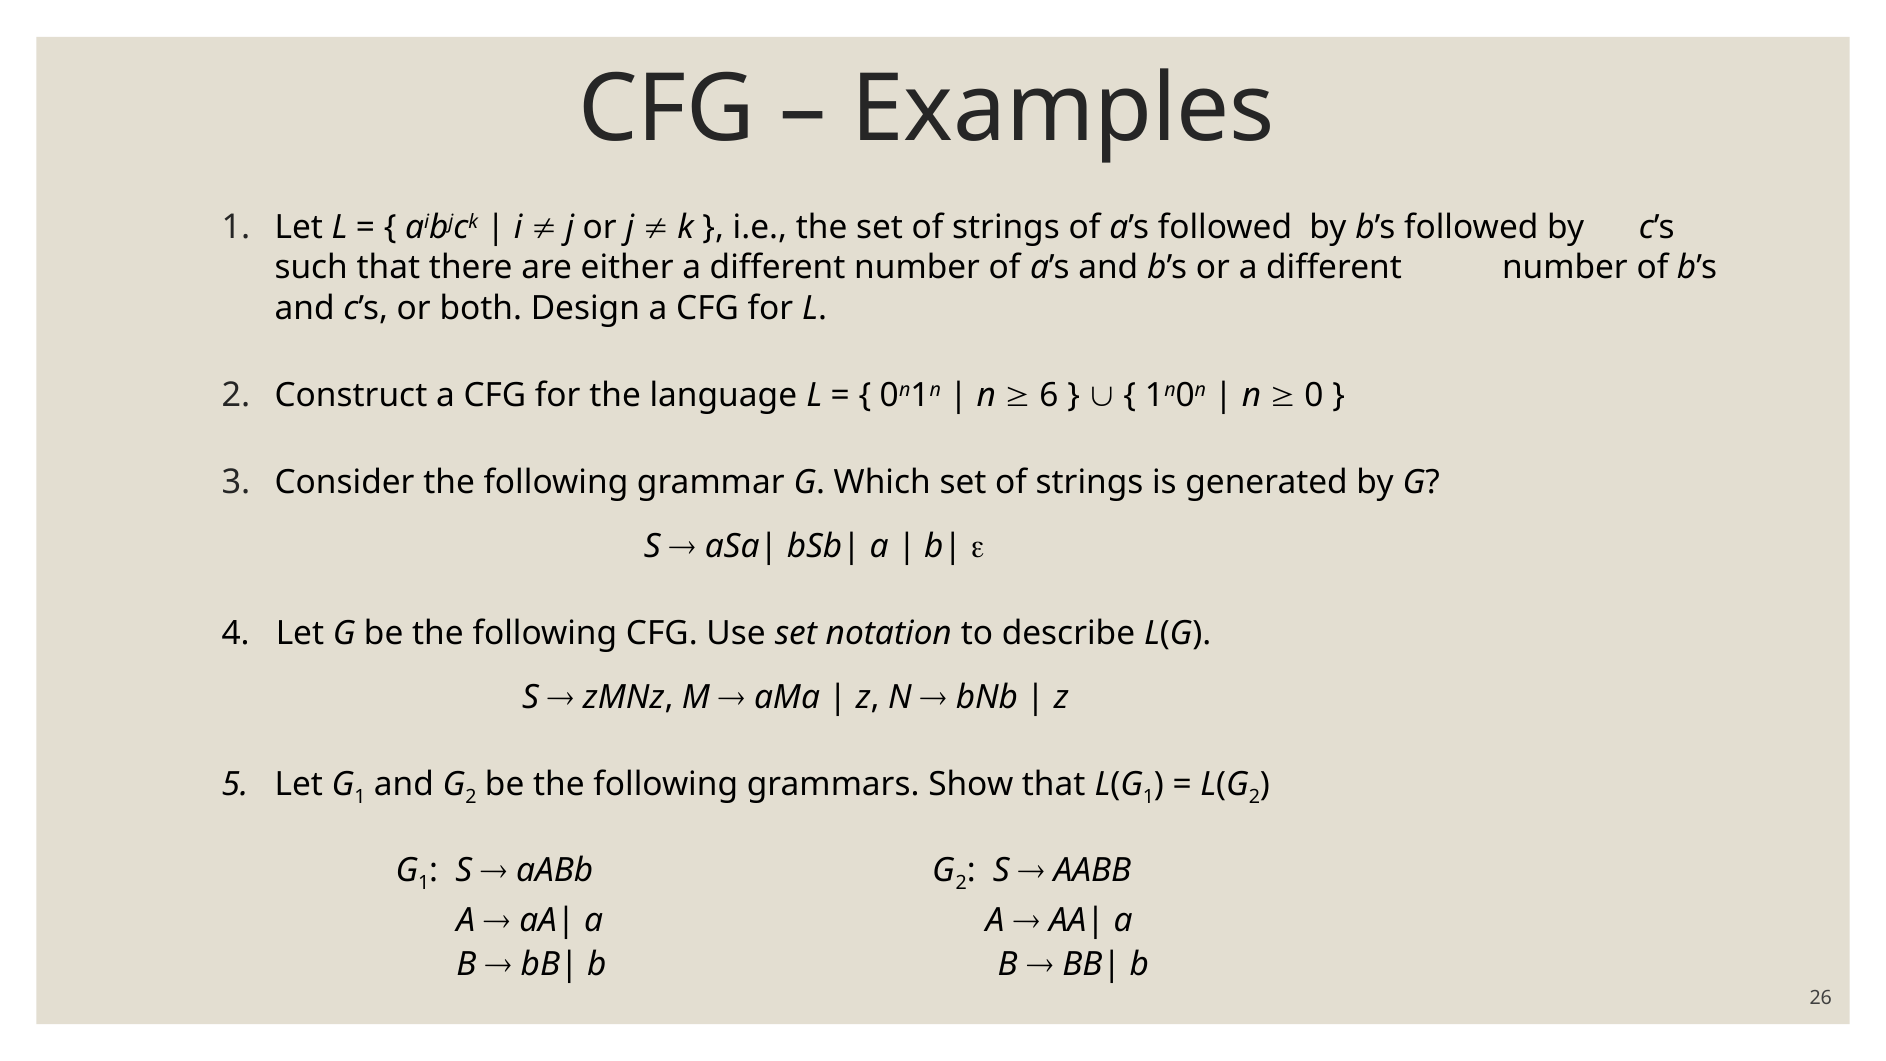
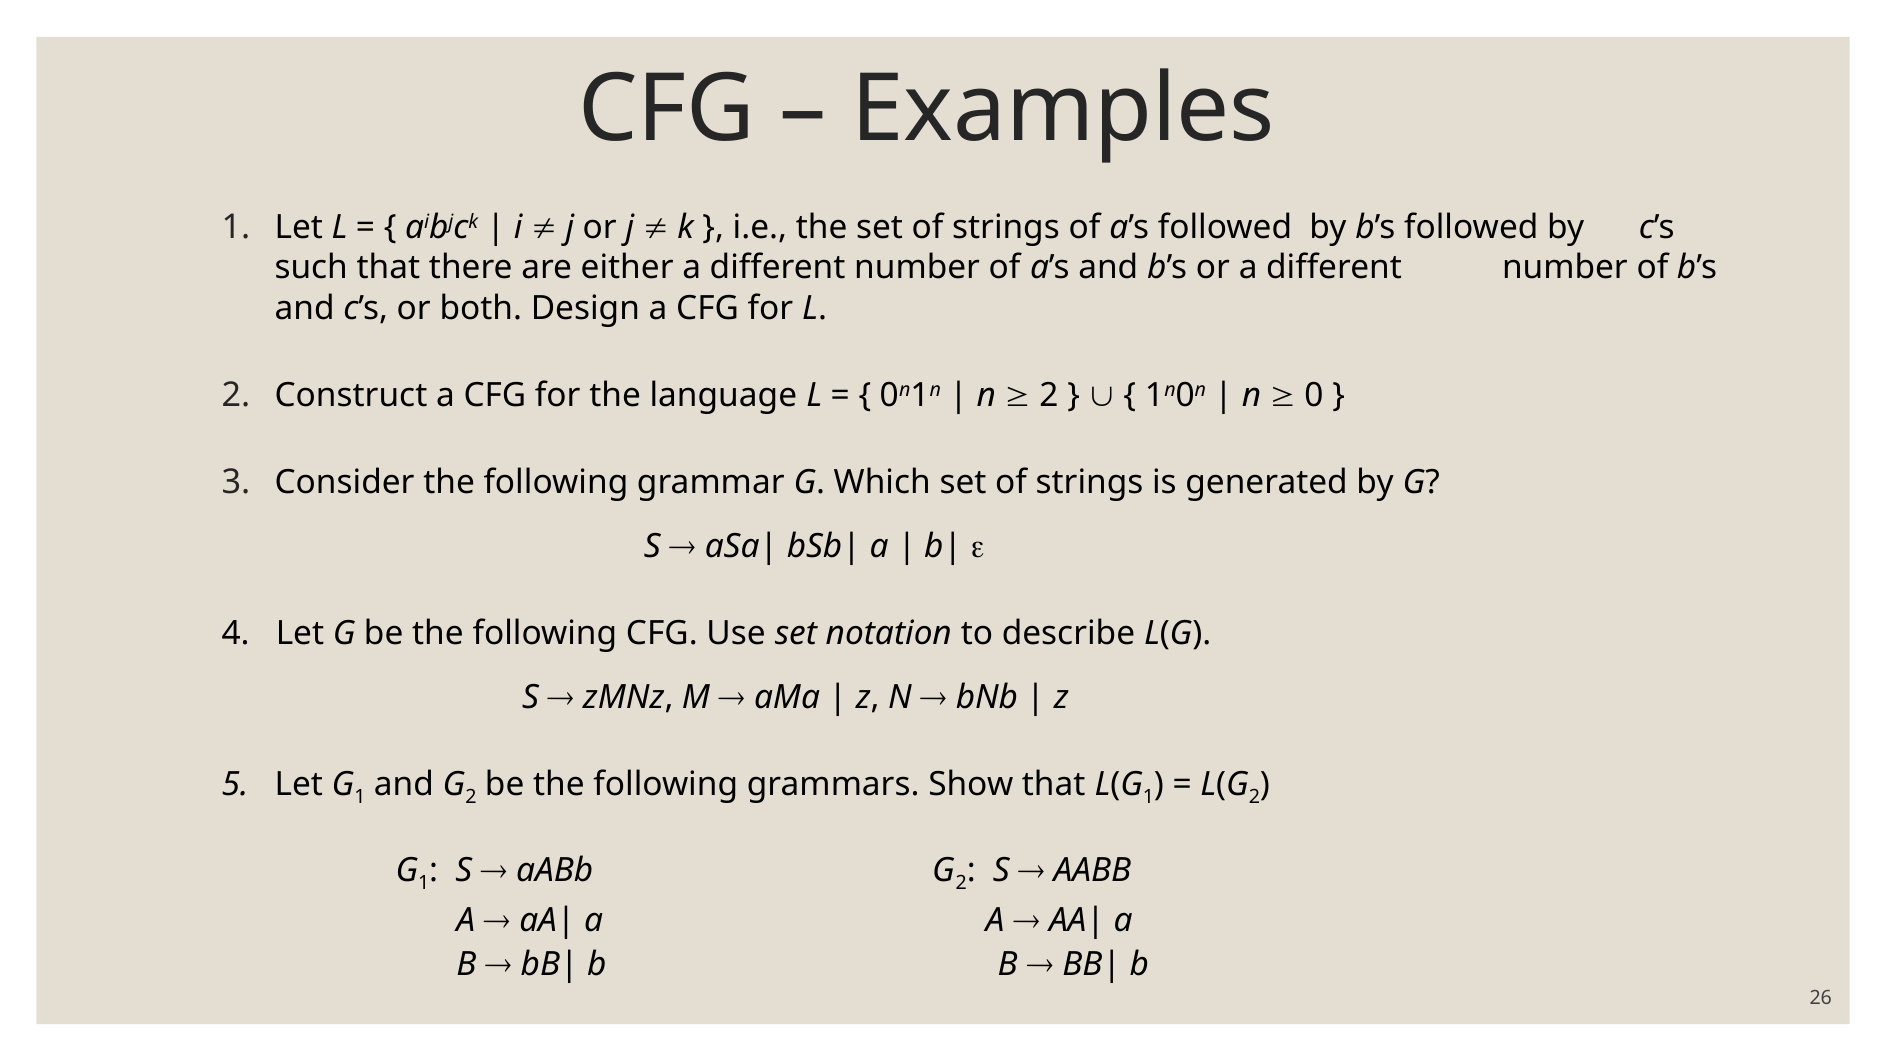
6 at (1049, 395): 6 -> 2
